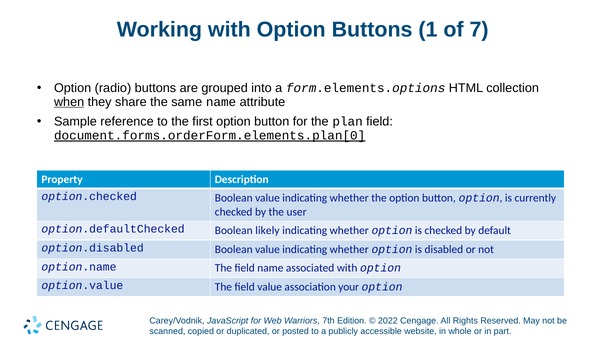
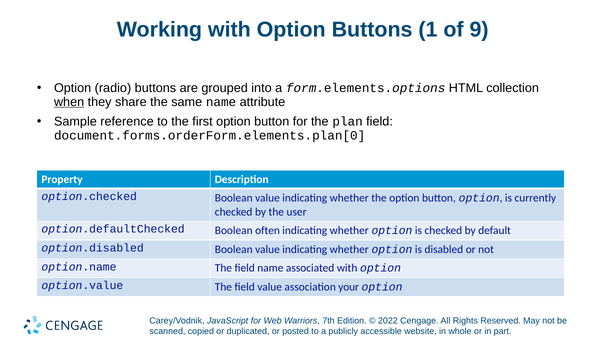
7: 7 -> 9
document.forms.orderForm.elements.plan[0 underline: present -> none
likely: likely -> often
